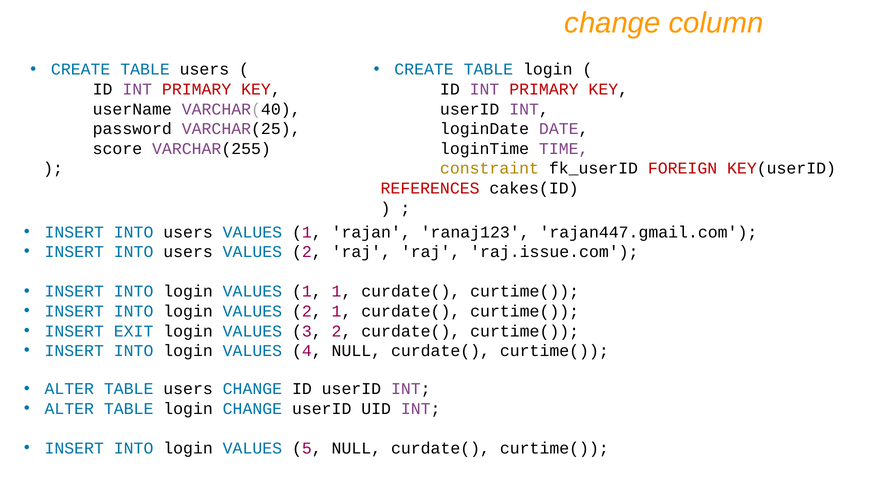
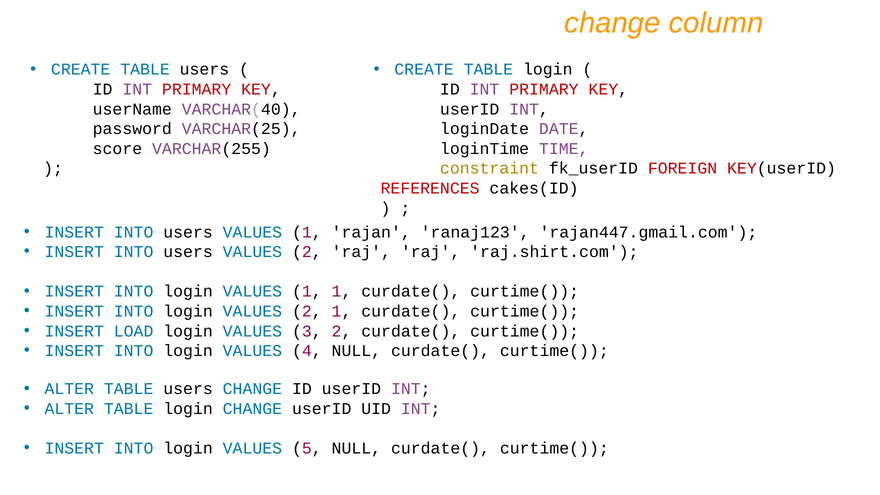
raj.issue.com: raj.issue.com -> raj.shirt.com
EXIT: EXIT -> LOAD
